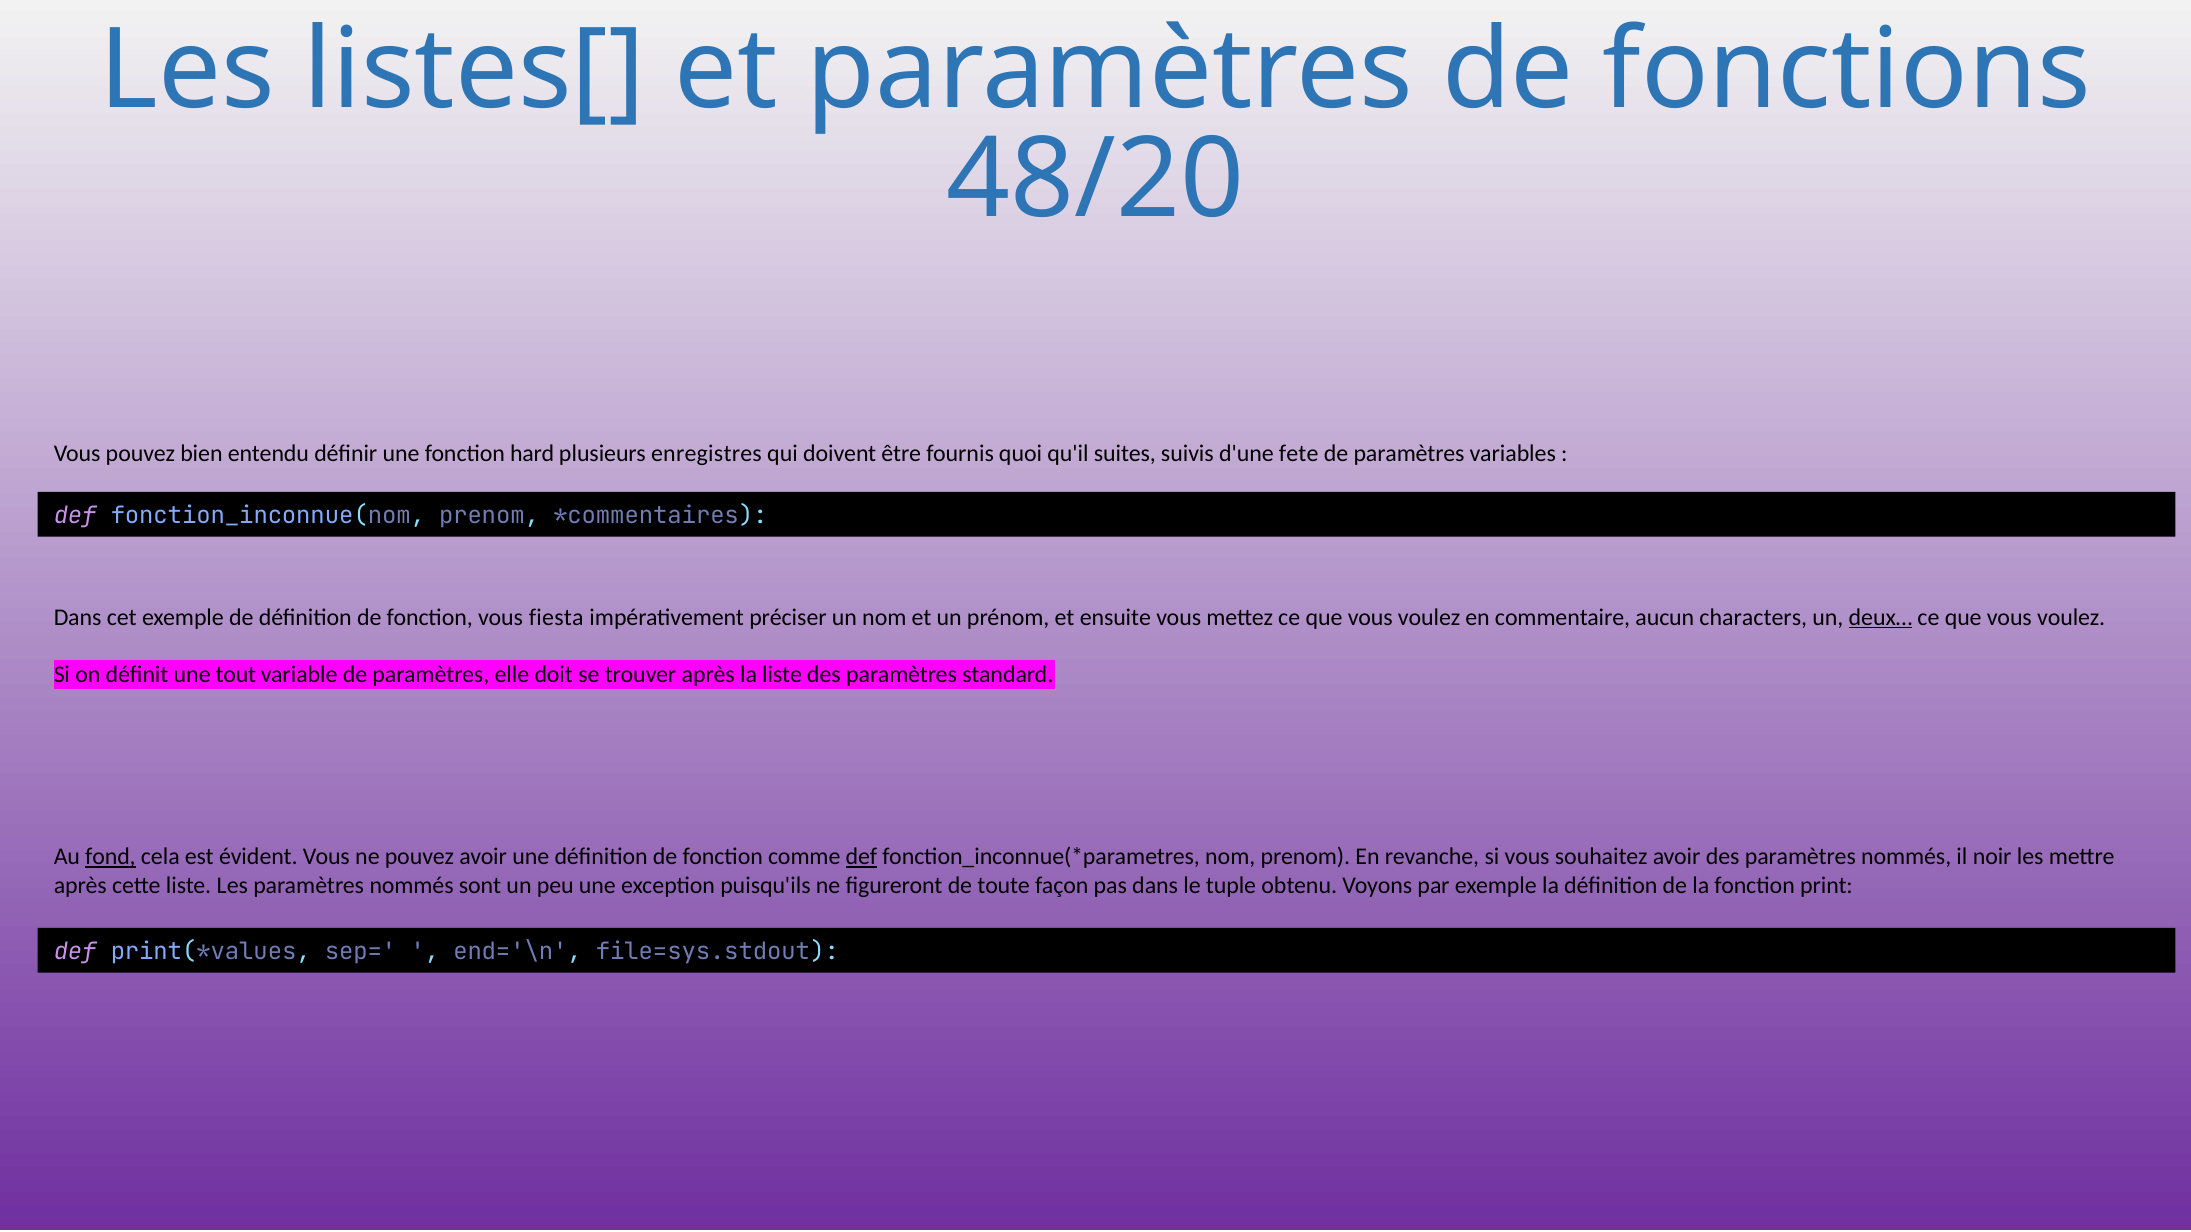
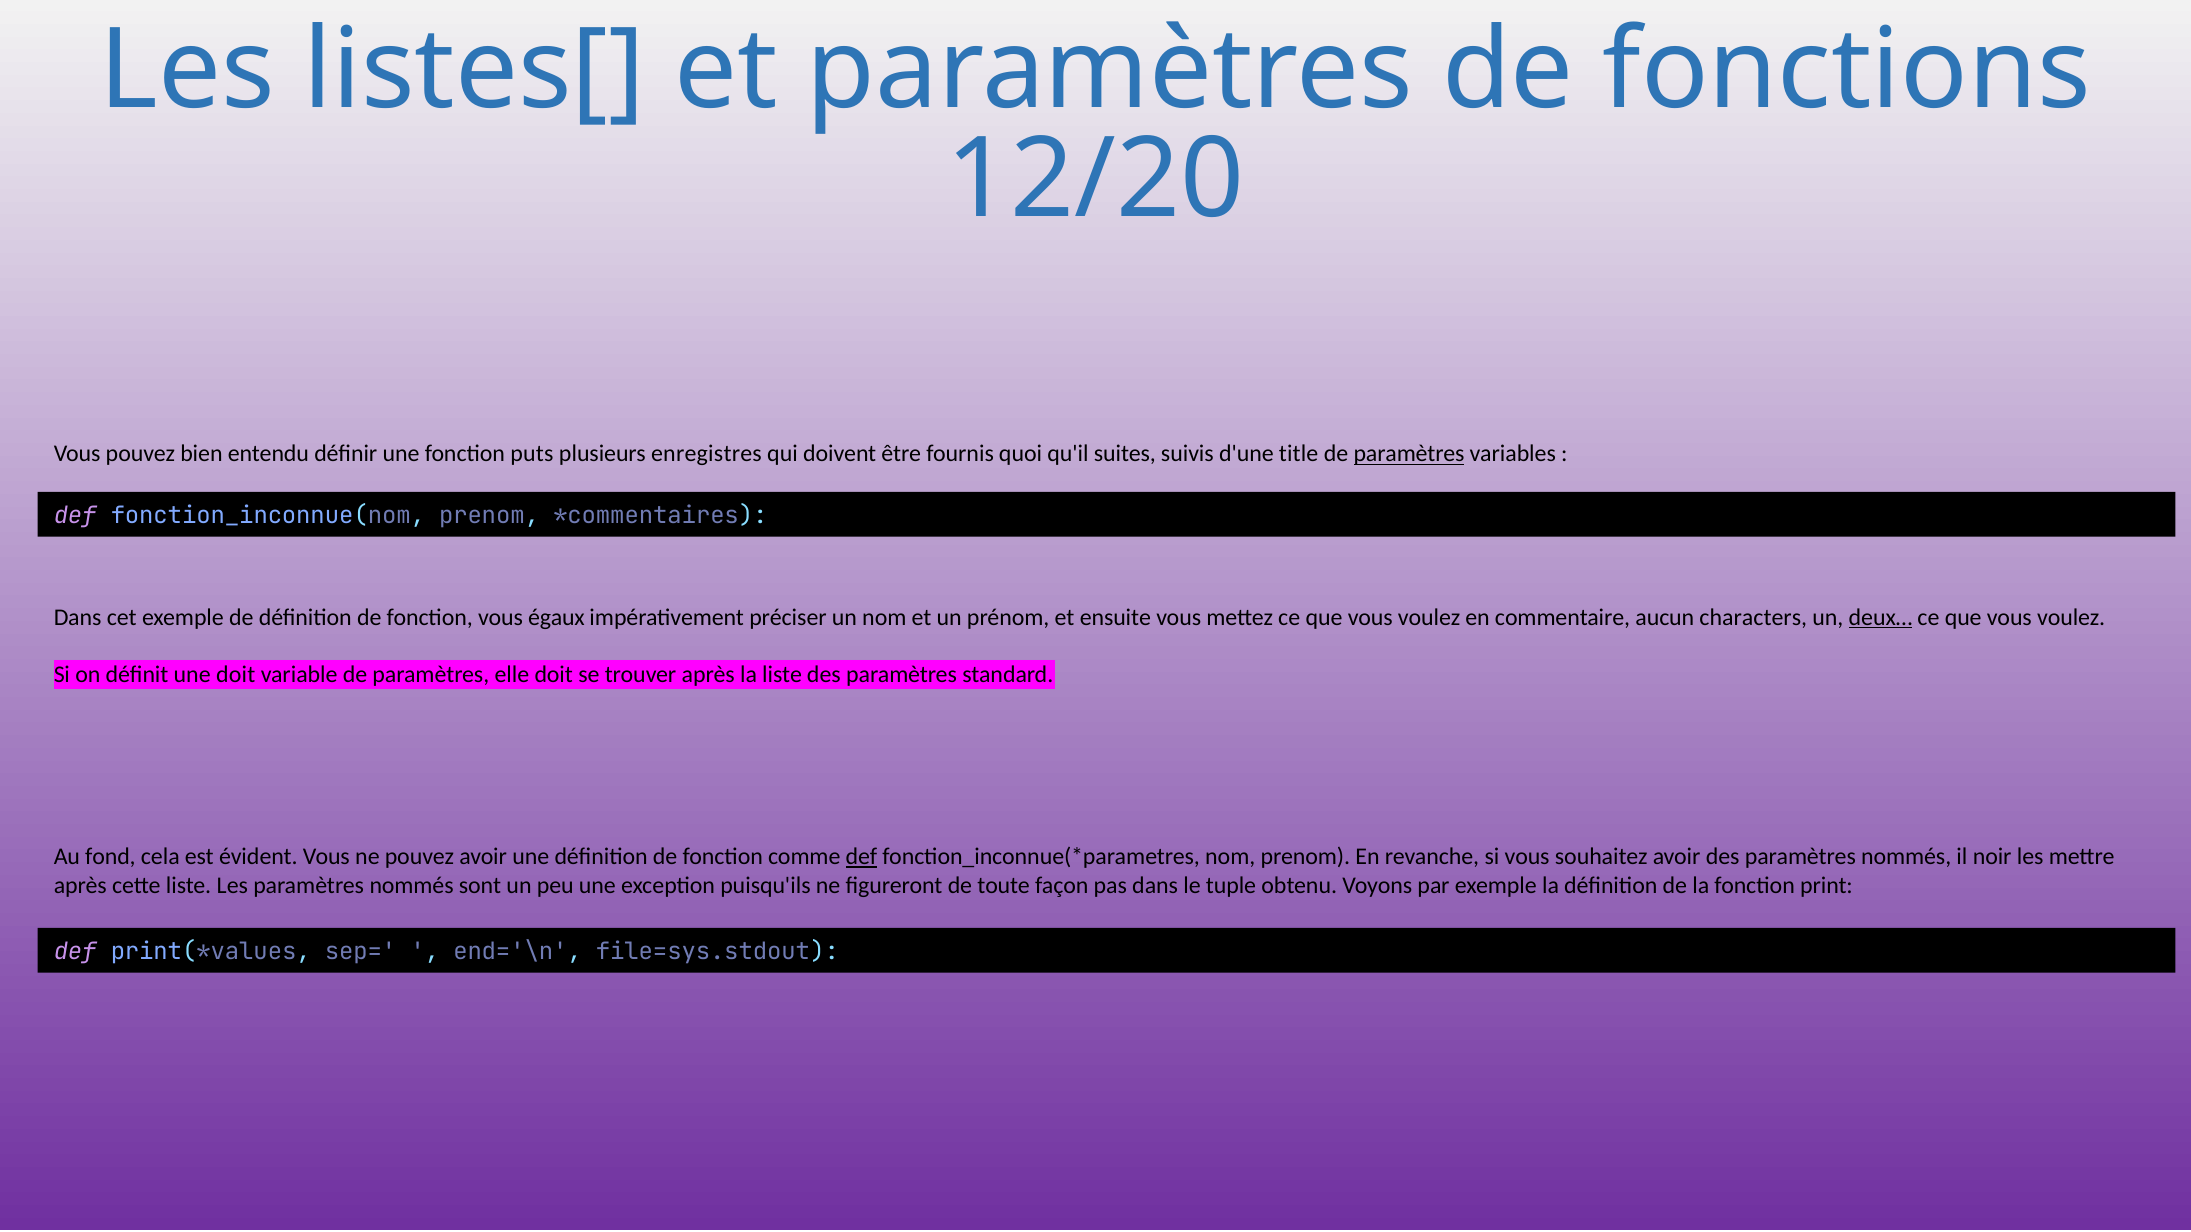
48/20: 48/20 -> 12/20
hard: hard -> puts
fete: fete -> title
paramètres at (1409, 454) underline: none -> present
fiesta: fiesta -> égaux
une tout: tout -> doit
fond underline: present -> none
